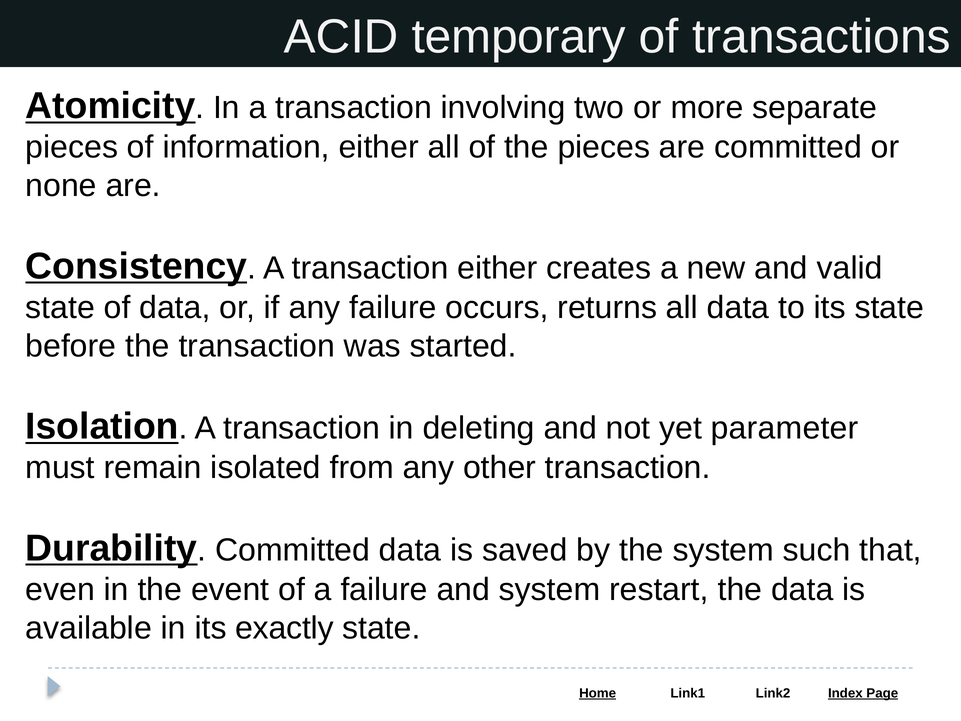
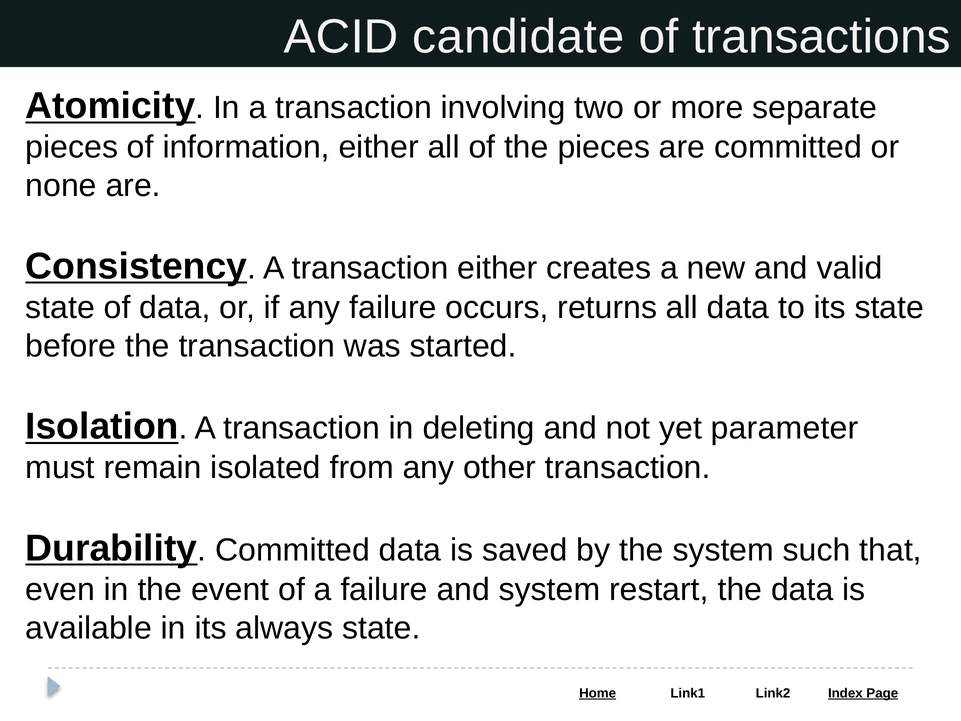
temporary: temporary -> candidate
exactly: exactly -> always
